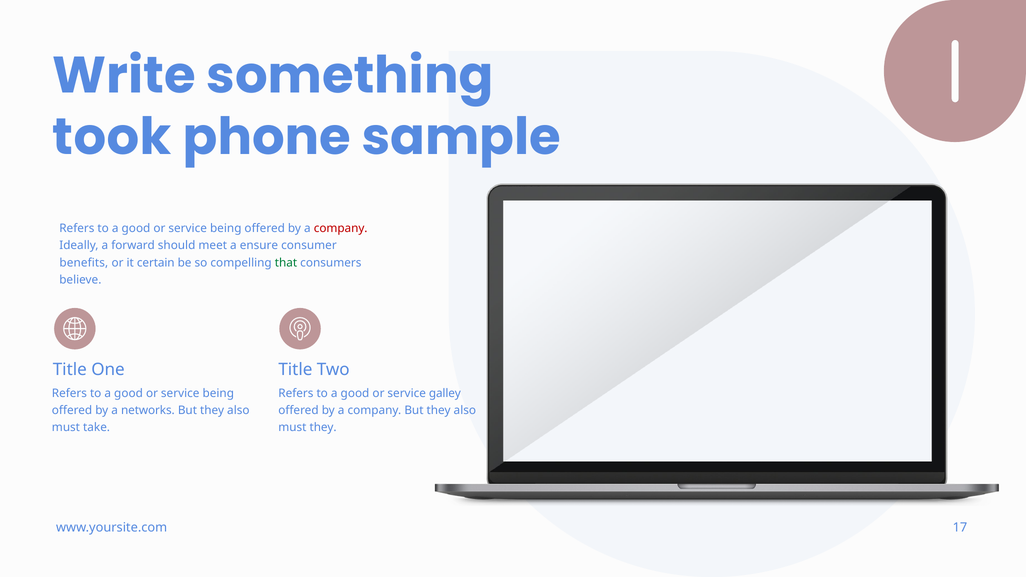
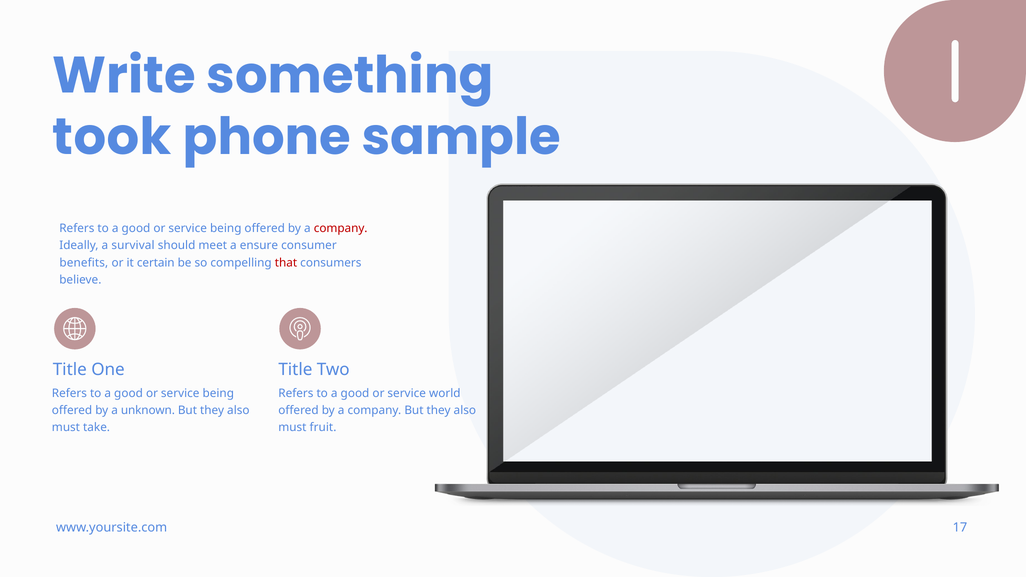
forward: forward -> survival
that colour: green -> red
galley: galley -> world
networks: networks -> unknown
must they: they -> fruit
